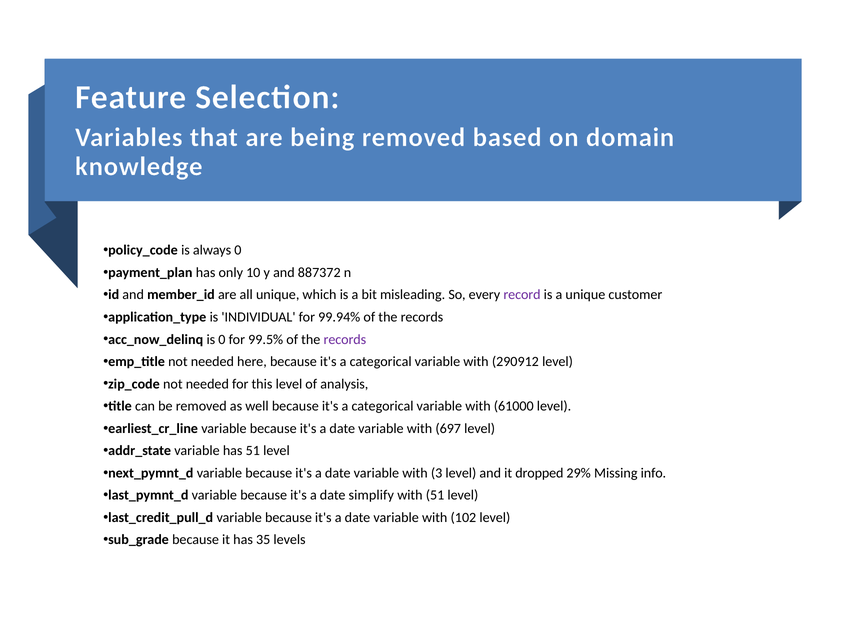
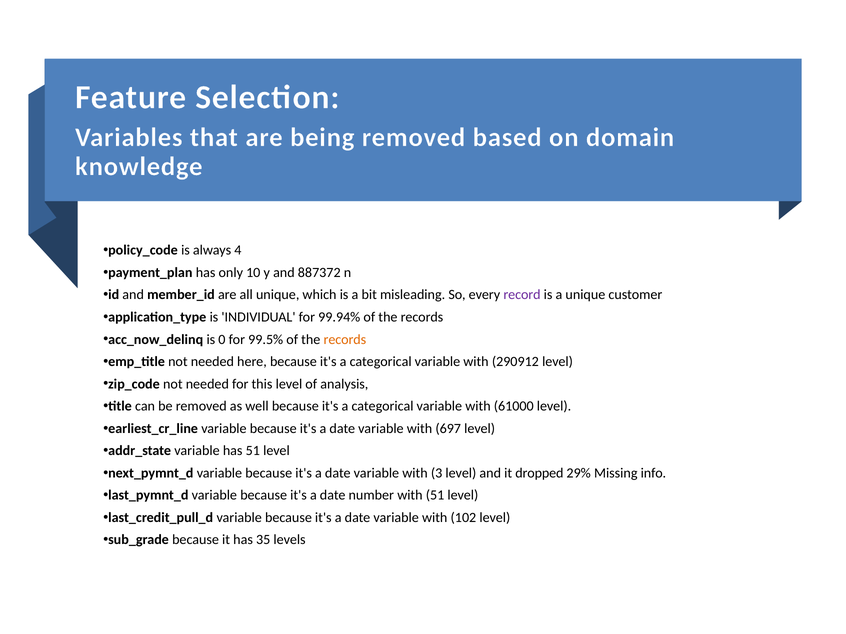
always 0: 0 -> 4
records at (345, 340) colour: purple -> orange
simplify: simplify -> number
